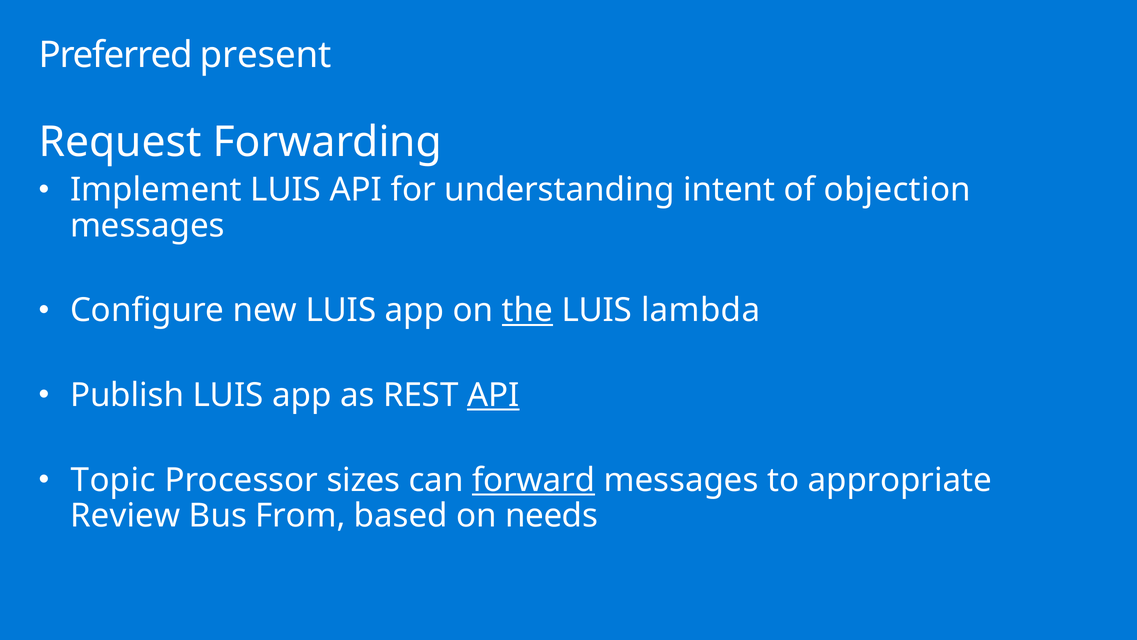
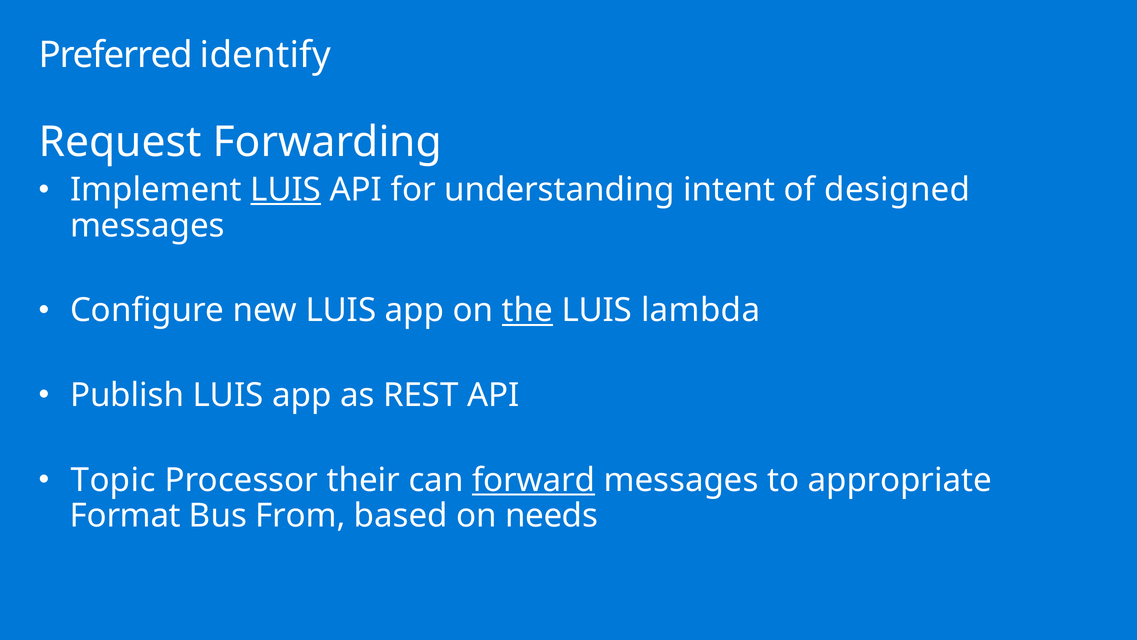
present: present -> identify
LUIS at (286, 190) underline: none -> present
objection: objection -> designed
API at (493, 395) underline: present -> none
sizes: sizes -> their
Review: Review -> Format
